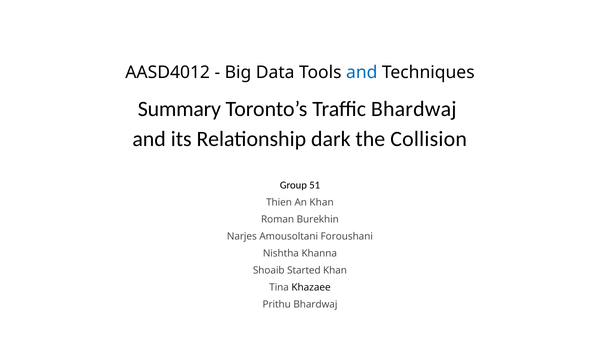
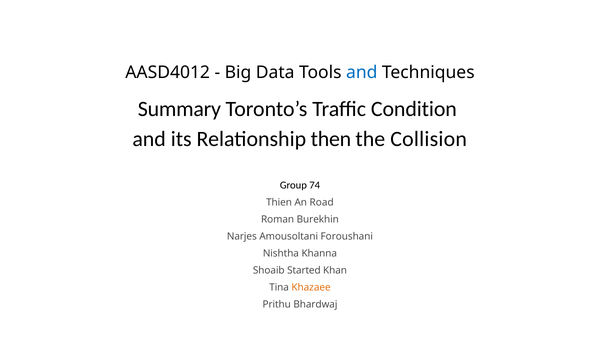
Traffic Bhardwaj: Bhardwaj -> Condition
dark: dark -> then
51: 51 -> 74
An Khan: Khan -> Road
Khazaee colour: black -> orange
